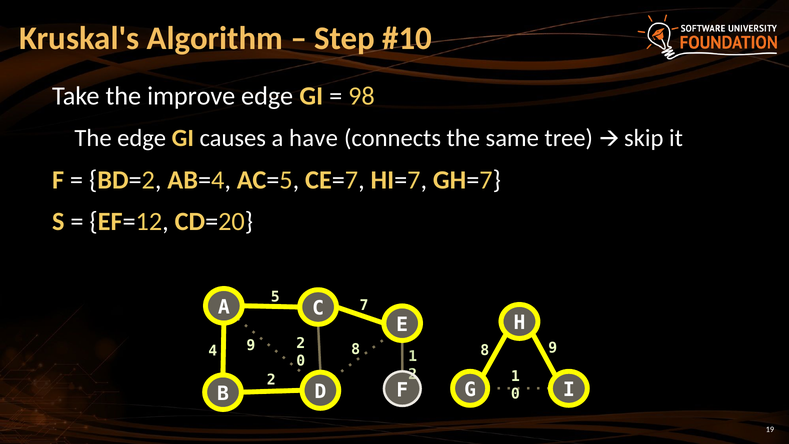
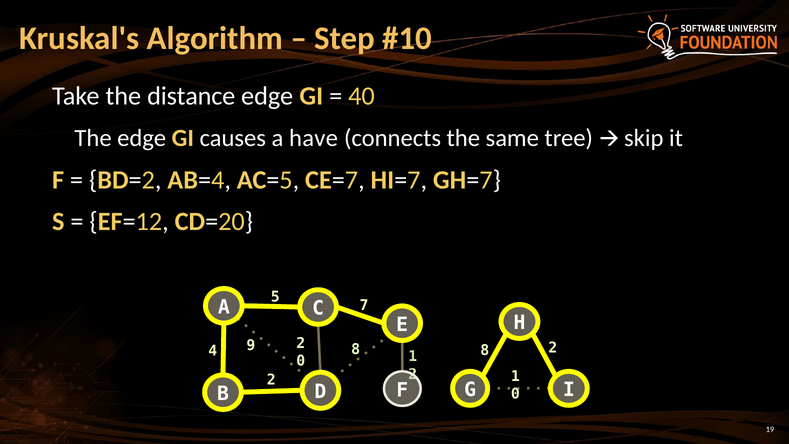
improve: improve -> distance
98: 98 -> 40
8 9: 9 -> 2
